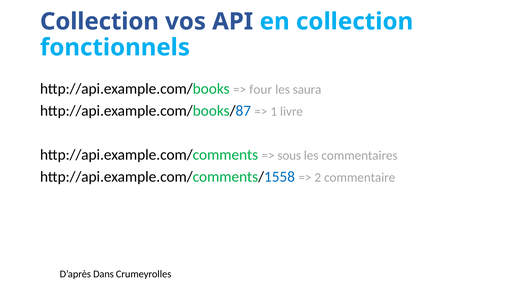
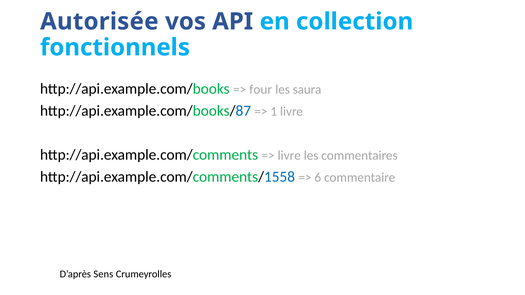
Collection at (99, 22): Collection -> Autorisée
sous at (289, 156): sous -> livre
2: 2 -> 6
Dans: Dans -> Sens
